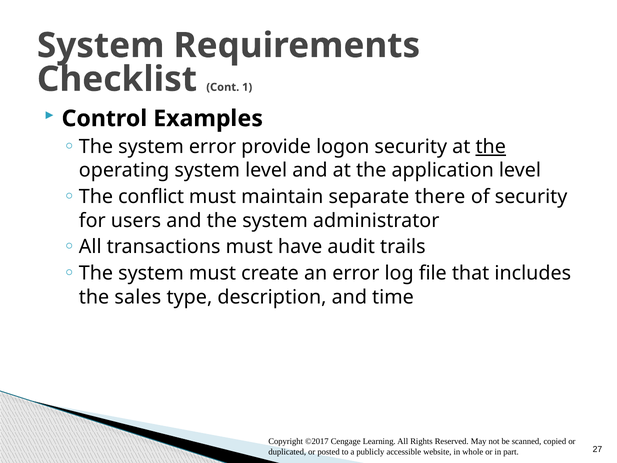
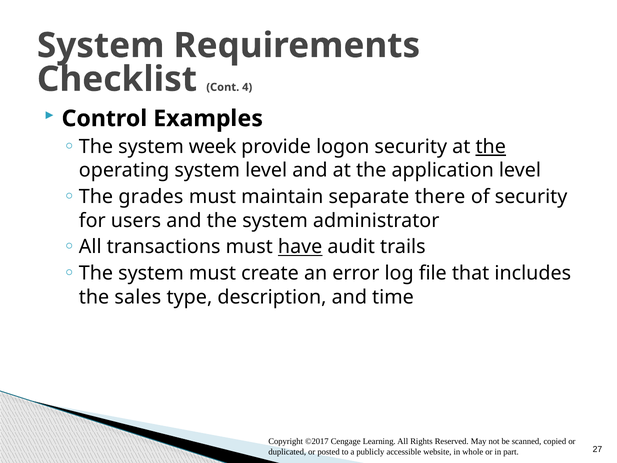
1: 1 -> 4
system error: error -> week
conflict: conflict -> grades
have underline: none -> present
